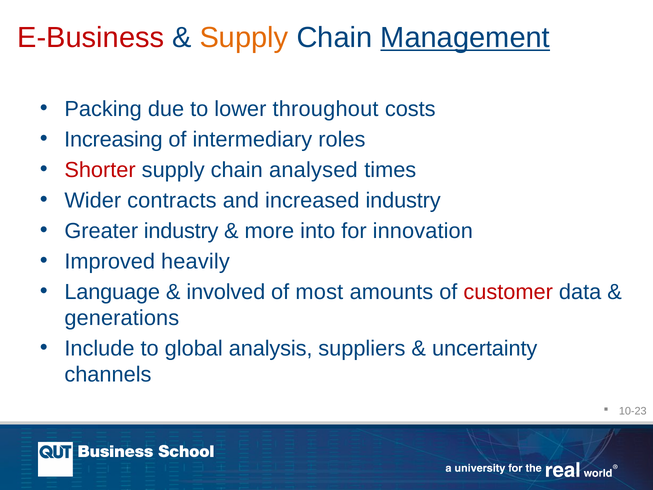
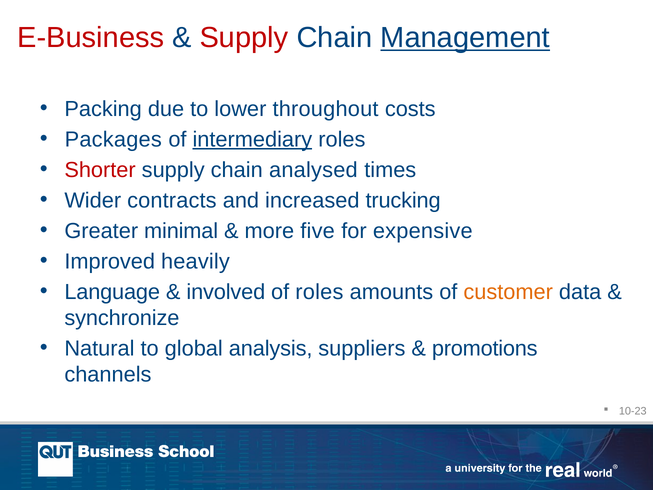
Supply at (244, 38) colour: orange -> red
Increasing: Increasing -> Packages
intermediary underline: none -> present
increased industry: industry -> trucking
Greater industry: industry -> minimal
into: into -> five
innovation: innovation -> expensive
of most: most -> roles
customer colour: red -> orange
generations: generations -> synchronize
Include: Include -> Natural
uncertainty: uncertainty -> promotions
